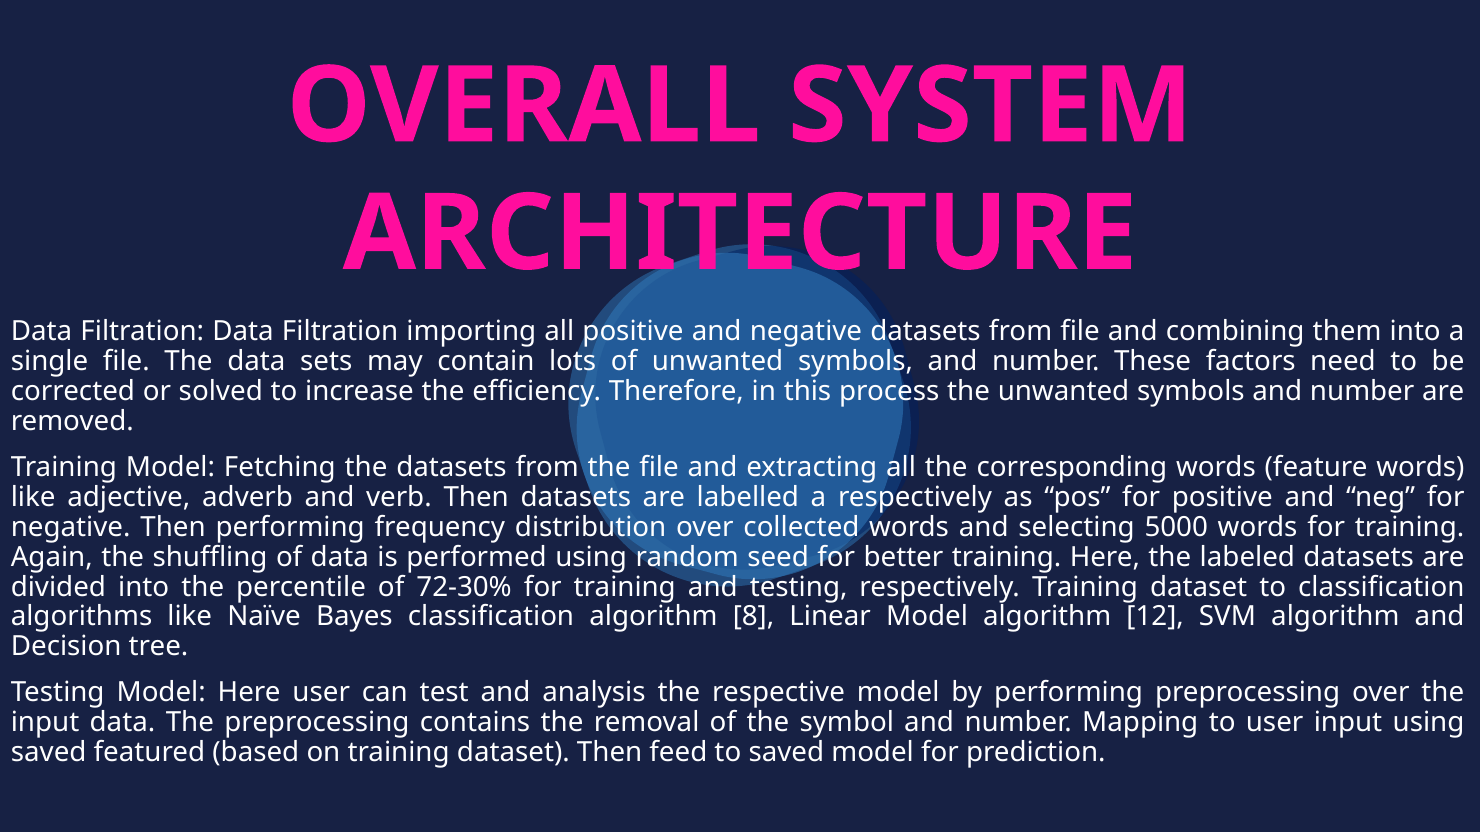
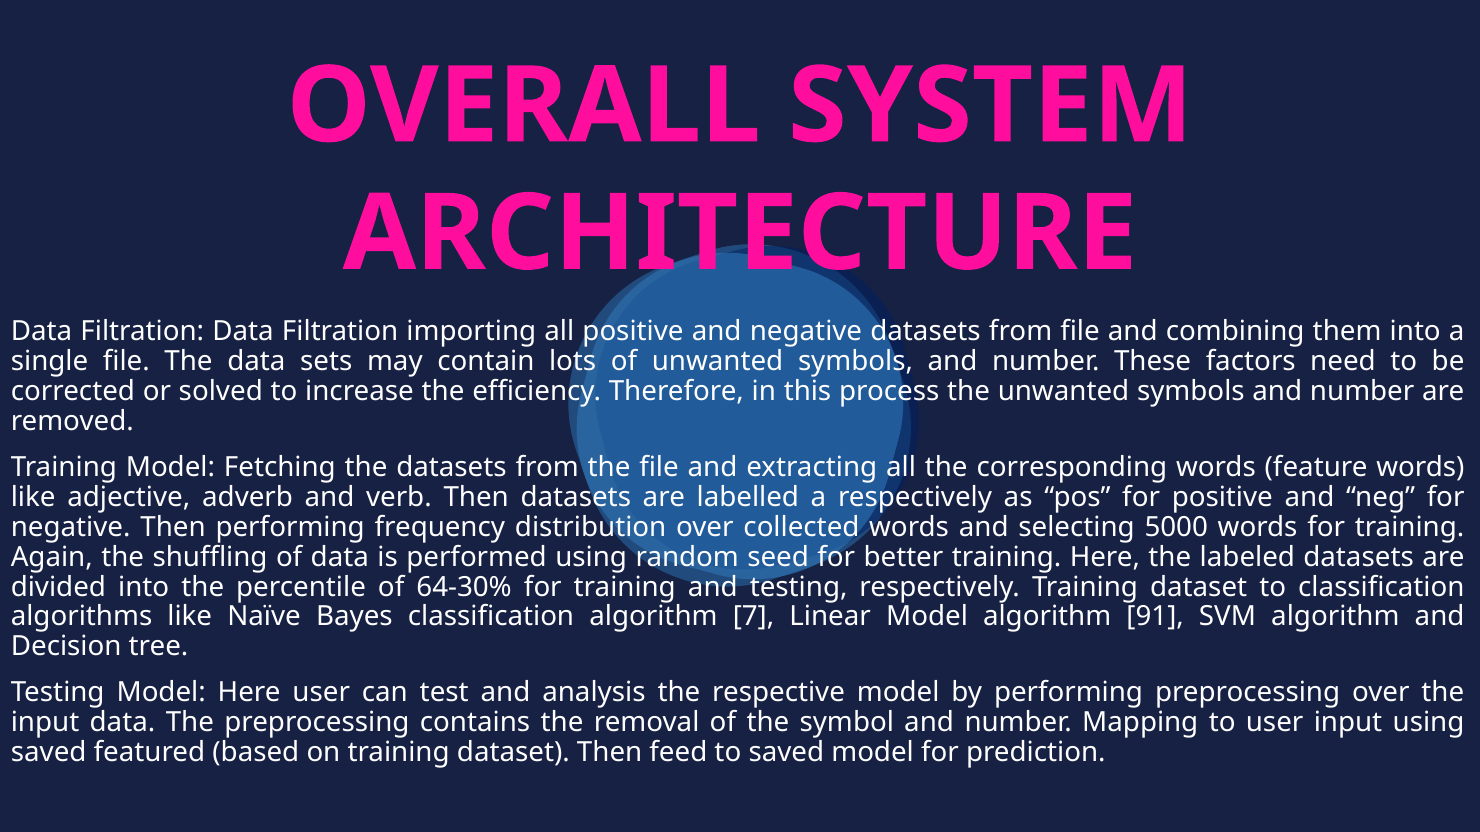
72-30%: 72-30% -> 64-30%
8: 8 -> 7
12: 12 -> 91
